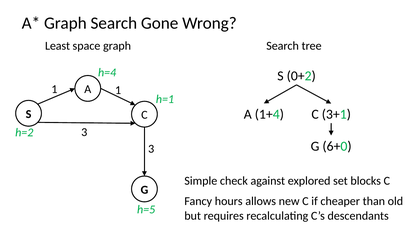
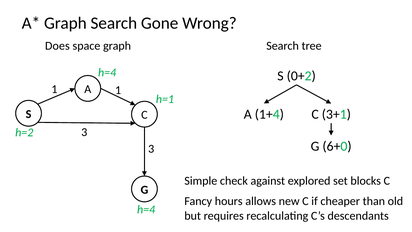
Least: Least -> Does
h=5 at (146, 209): h=5 -> h=4
